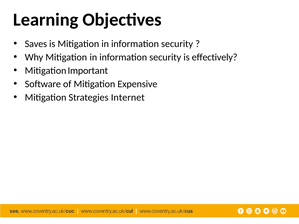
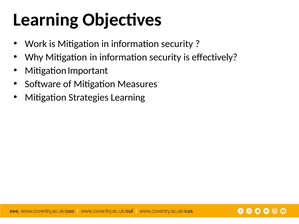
Saves: Saves -> Work
Expensive: Expensive -> Measures
Strategies Internet: Internet -> Learning
